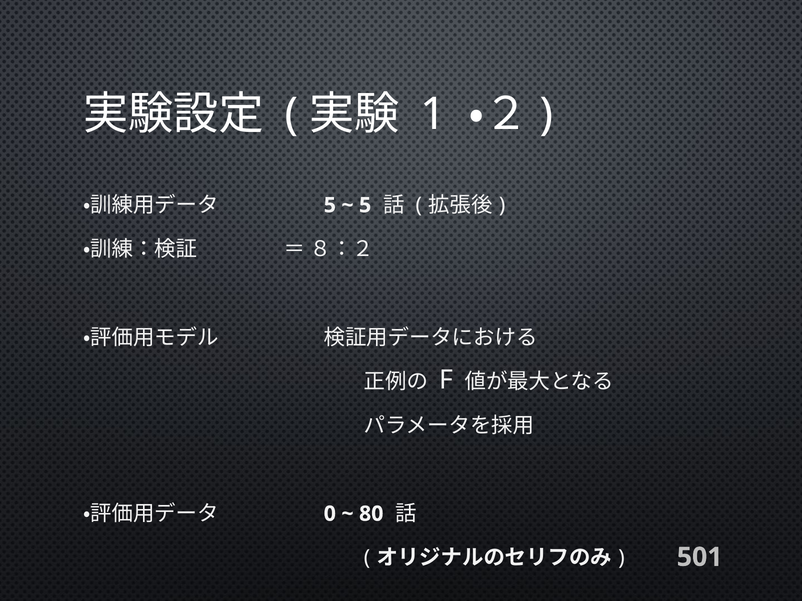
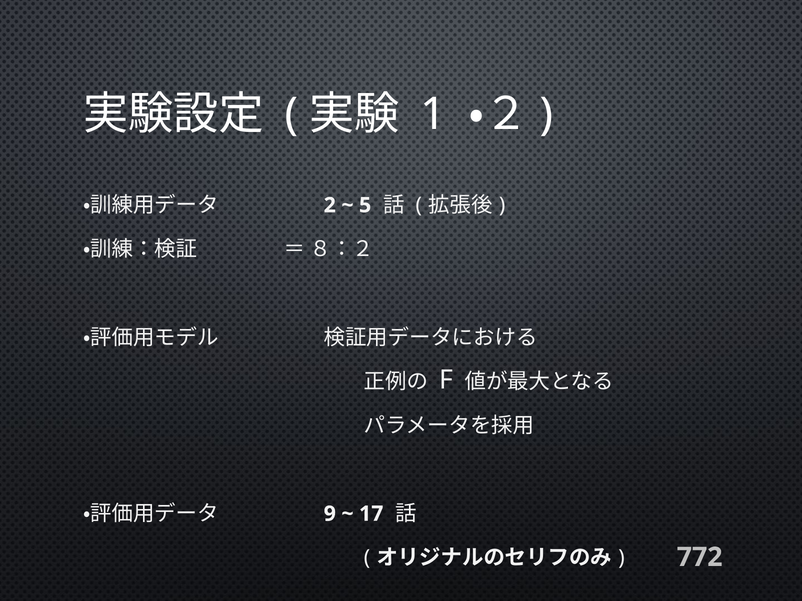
5 at (330, 205): 5 -> 2
0: 0 -> 9
80: 80 -> 17
501: 501 -> 772
